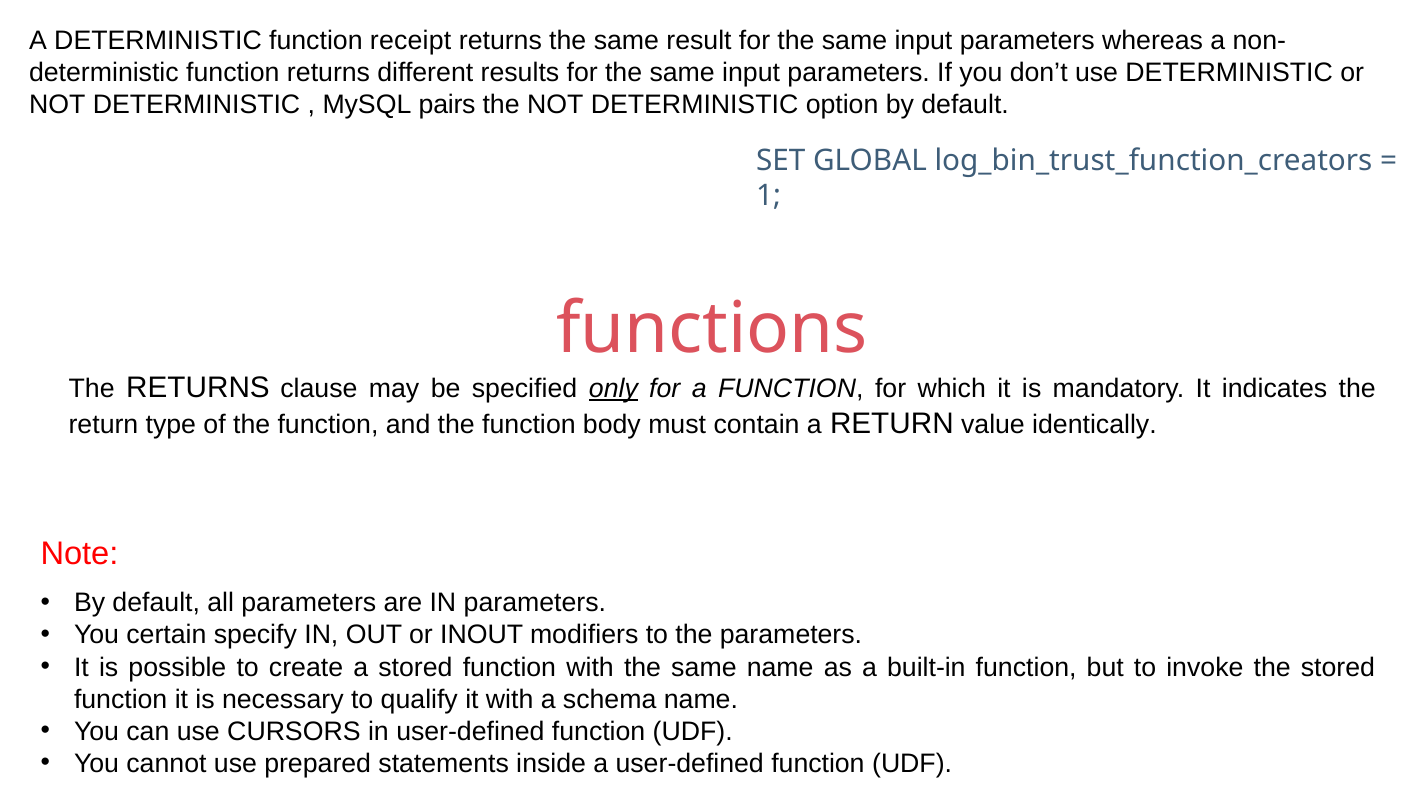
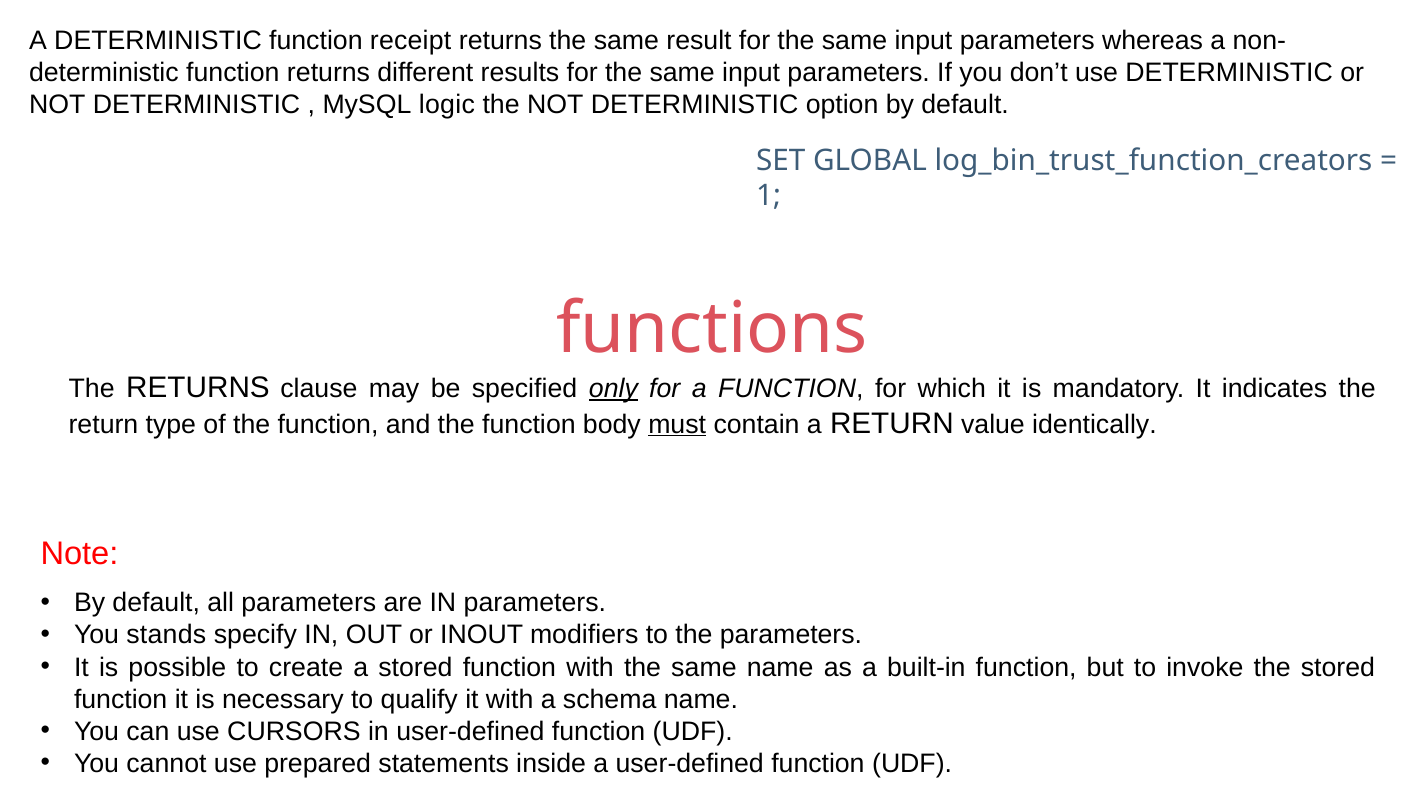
pairs: pairs -> logic
must underline: none -> present
certain: certain -> stands
